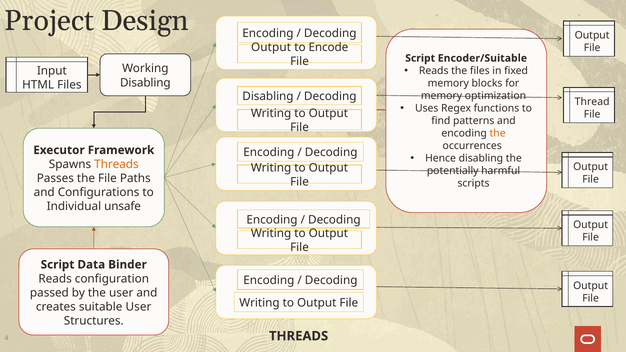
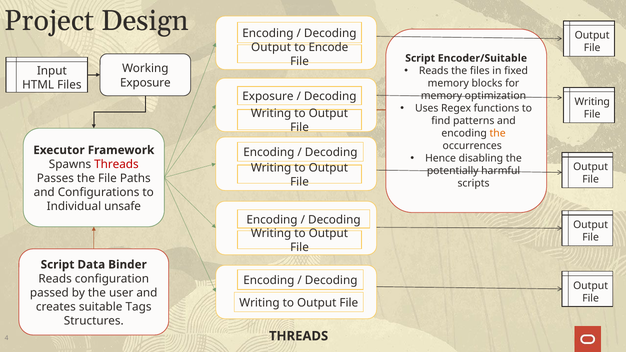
Disabling at (145, 83): Disabling -> Exposure
Disabling at (268, 97): Disabling -> Exposure
Thread at (592, 102): Thread -> Writing
Threads at (116, 164) colour: orange -> red
suitable User: User -> Tags
